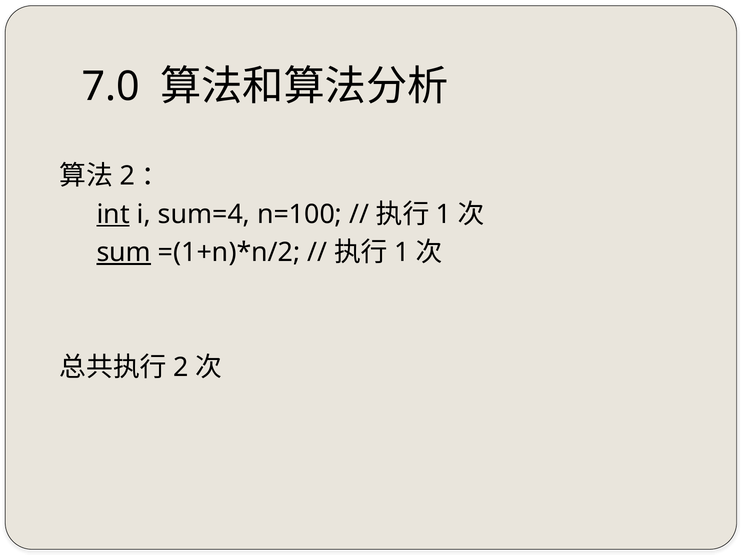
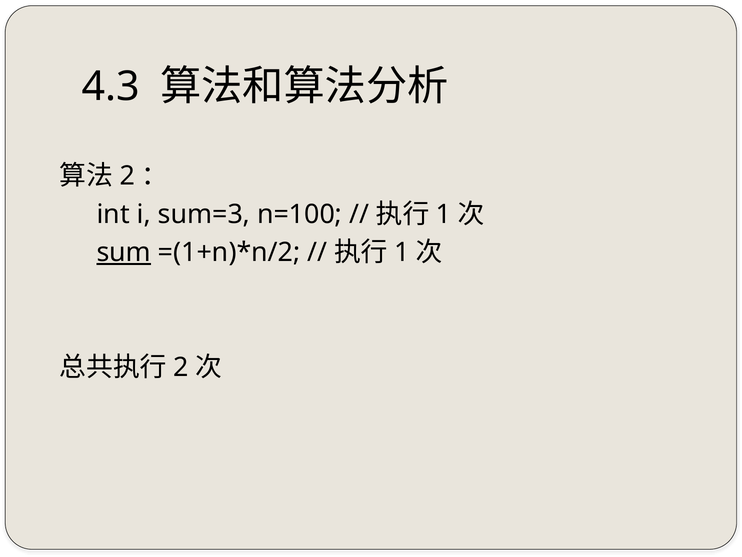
7.0: 7.0 -> 4.3
int underline: present -> none
sum=4: sum=4 -> sum=3
